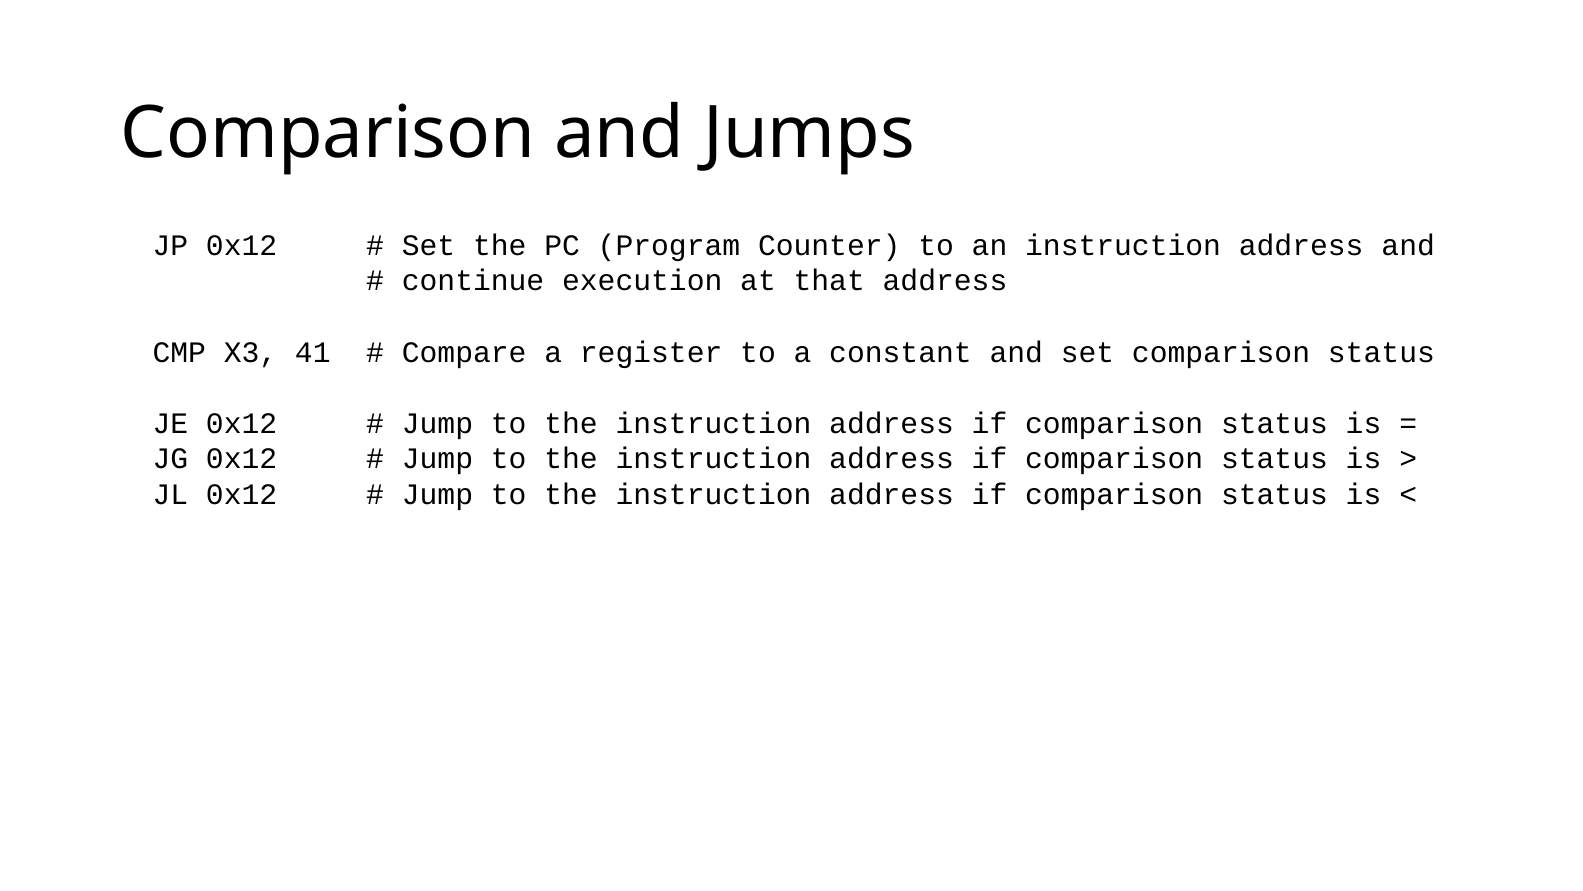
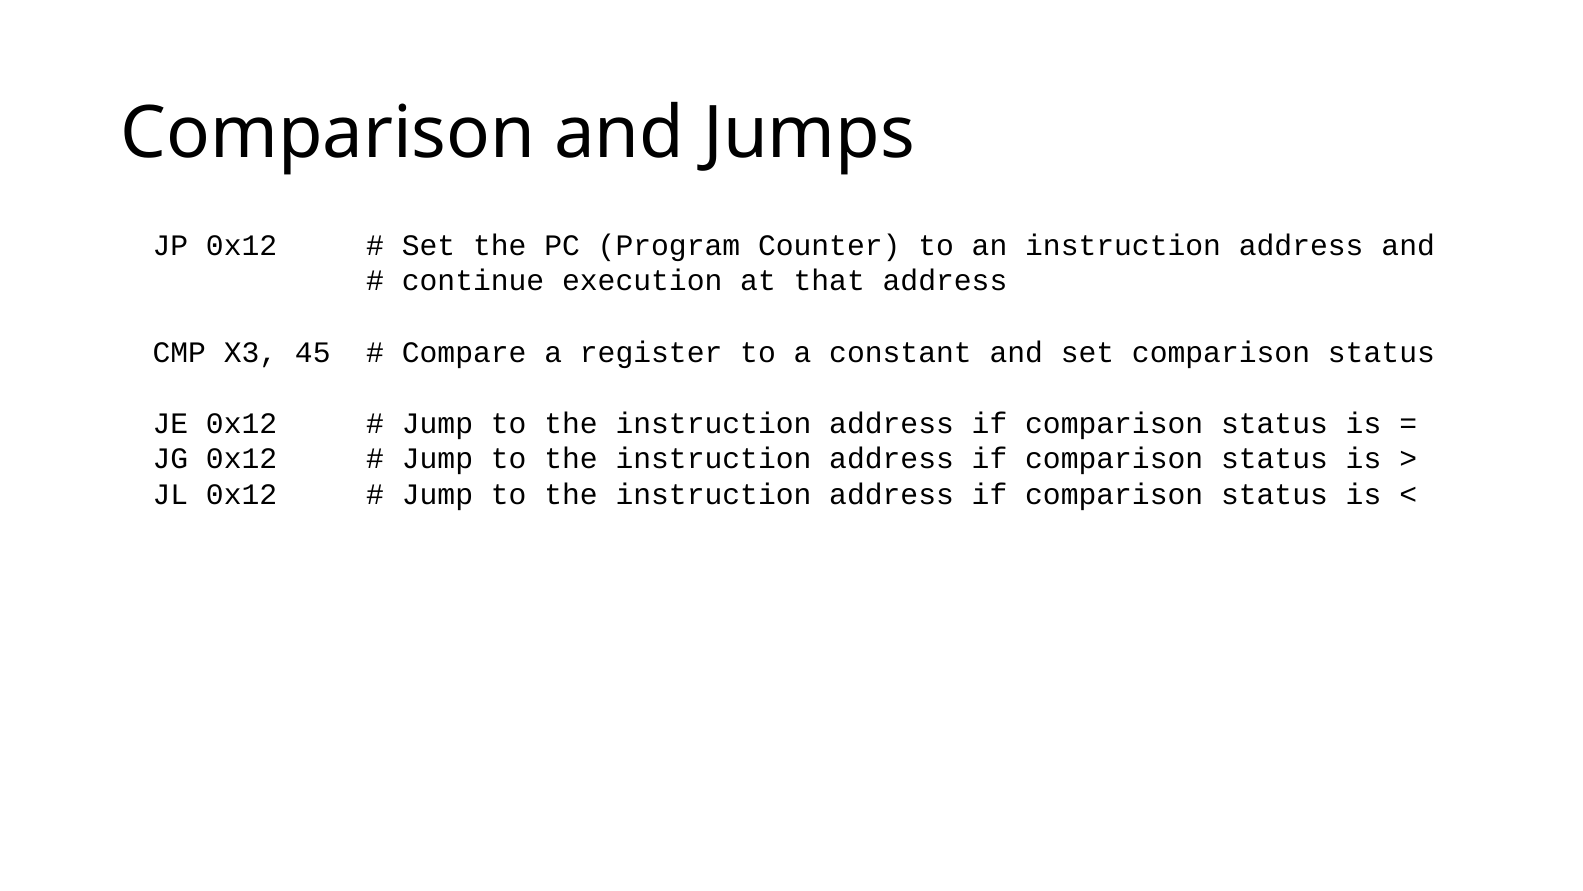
41: 41 -> 45
